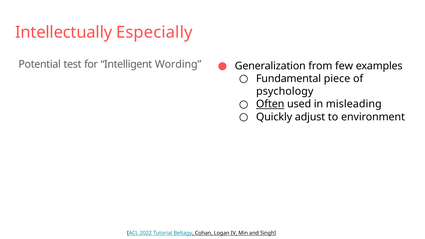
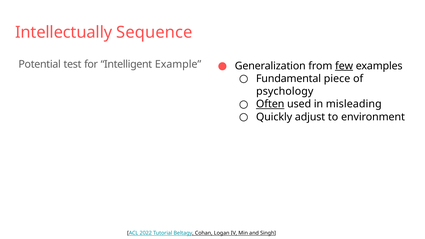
Especially: Especially -> Sequence
Wording: Wording -> Example
few underline: none -> present
